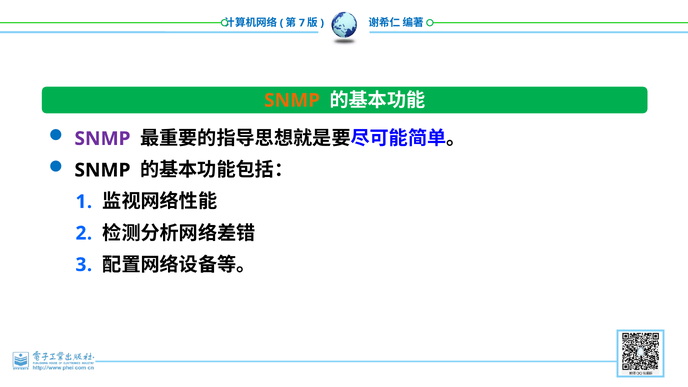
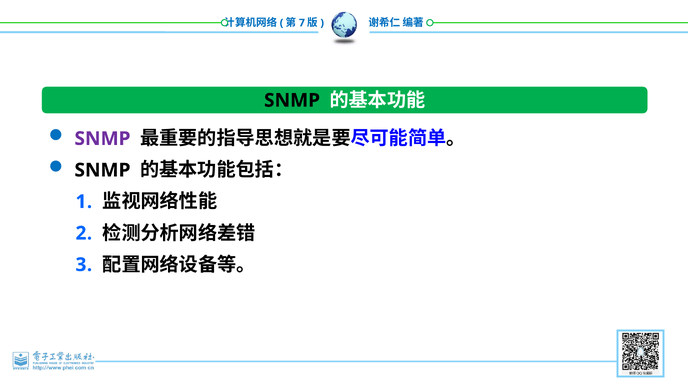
SNMP at (292, 100) colour: orange -> black
